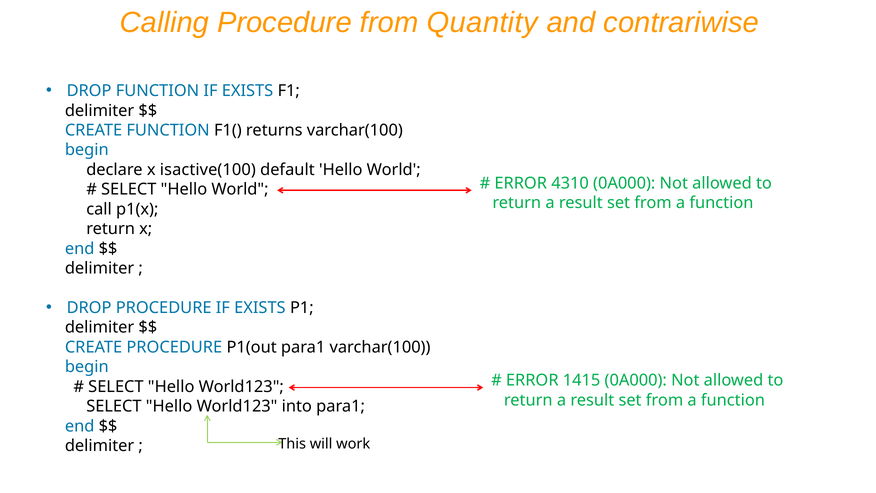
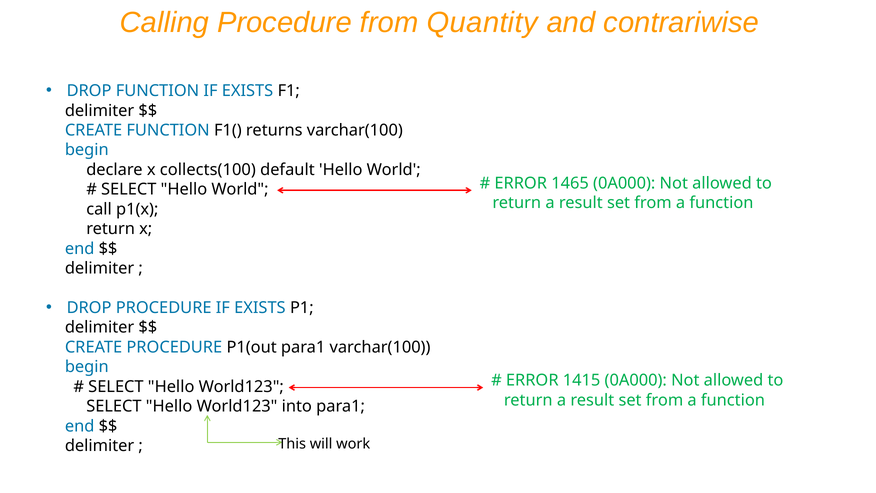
isactive(100: isactive(100 -> collects(100
4310: 4310 -> 1465
